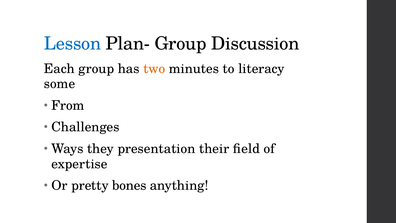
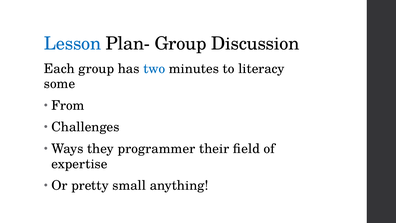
two colour: orange -> blue
presentation: presentation -> programmer
bones: bones -> small
